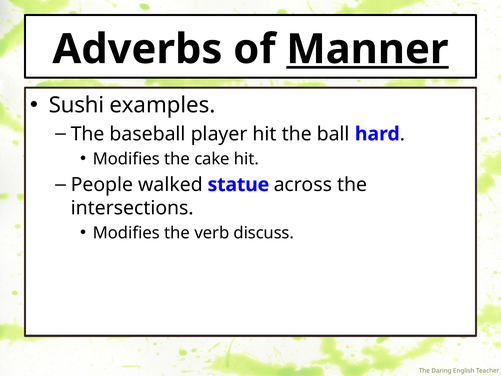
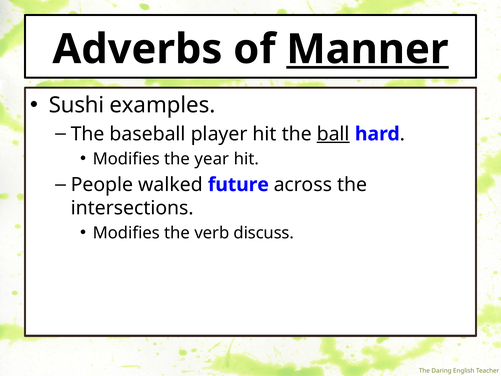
ball underline: none -> present
cake: cake -> year
statue: statue -> future
